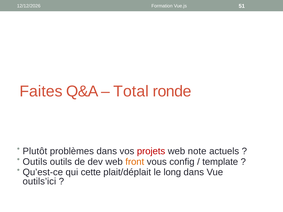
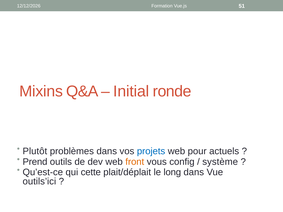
Faites: Faites -> Mixins
Total: Total -> Initial
projets colour: red -> blue
note: note -> pour
Outils at (35, 162): Outils -> Prend
template: template -> système
